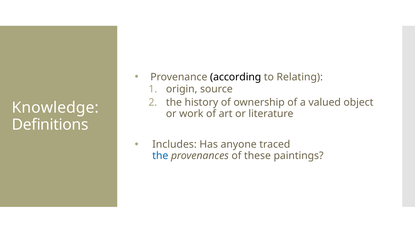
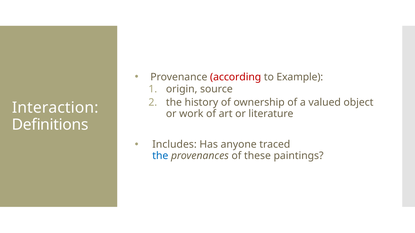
according colour: black -> red
Relating: Relating -> Example
Knowledge: Knowledge -> Interaction
